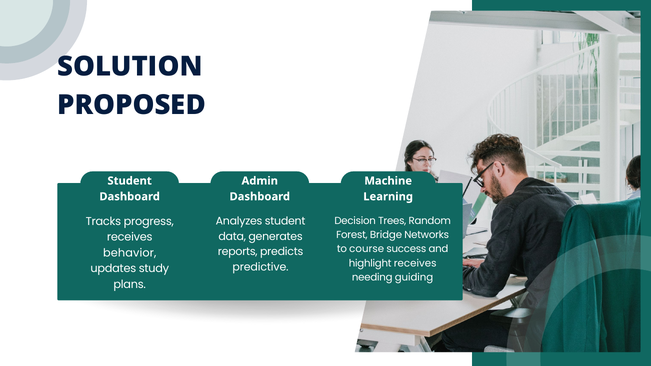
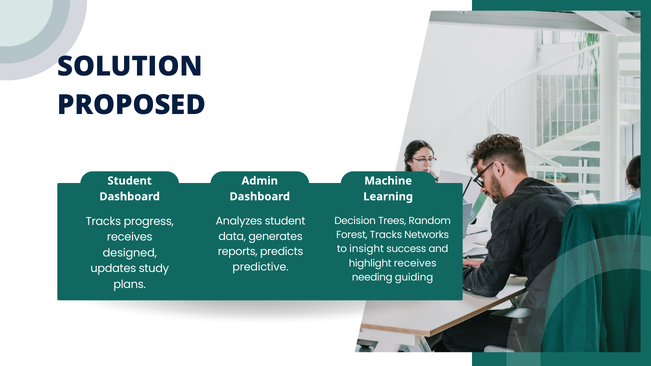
Forest Bridge: Bridge -> Tracks
course: course -> insight
behavior: behavior -> designed
